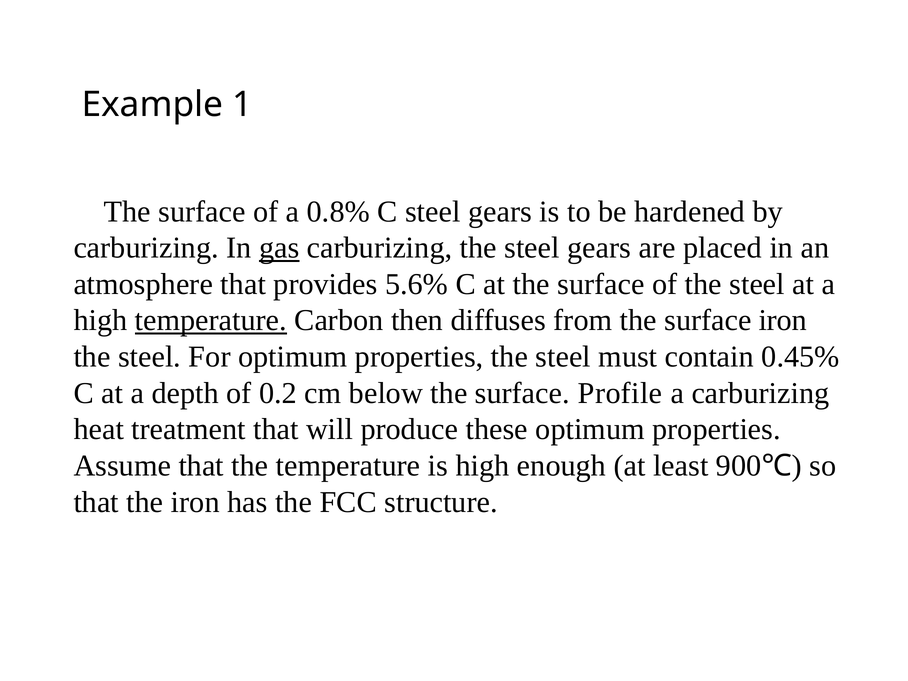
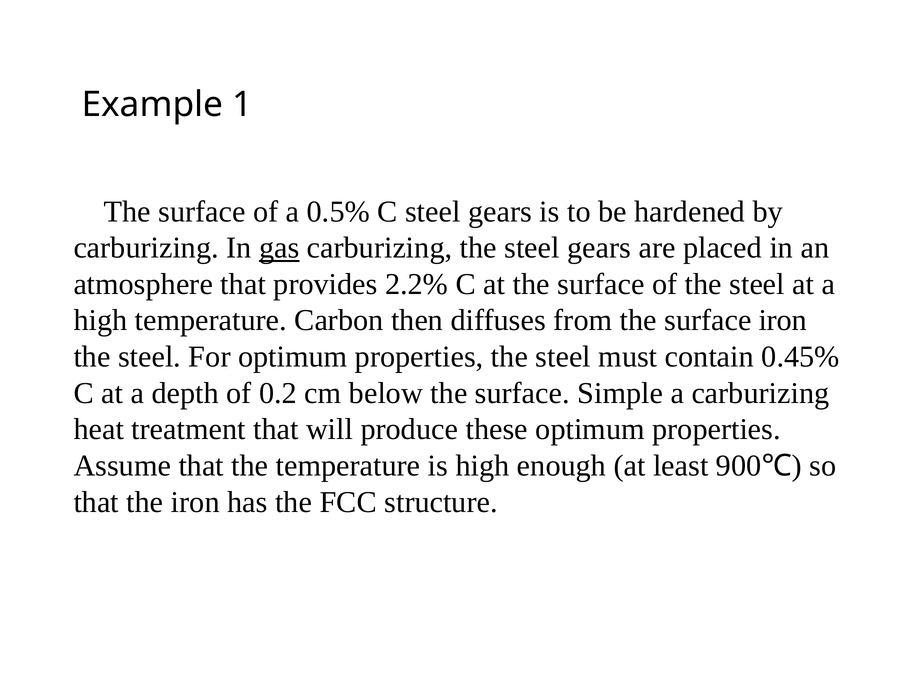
0.8%: 0.8% -> 0.5%
5.6%: 5.6% -> 2.2%
temperature at (211, 320) underline: present -> none
Profile: Profile -> Simple
